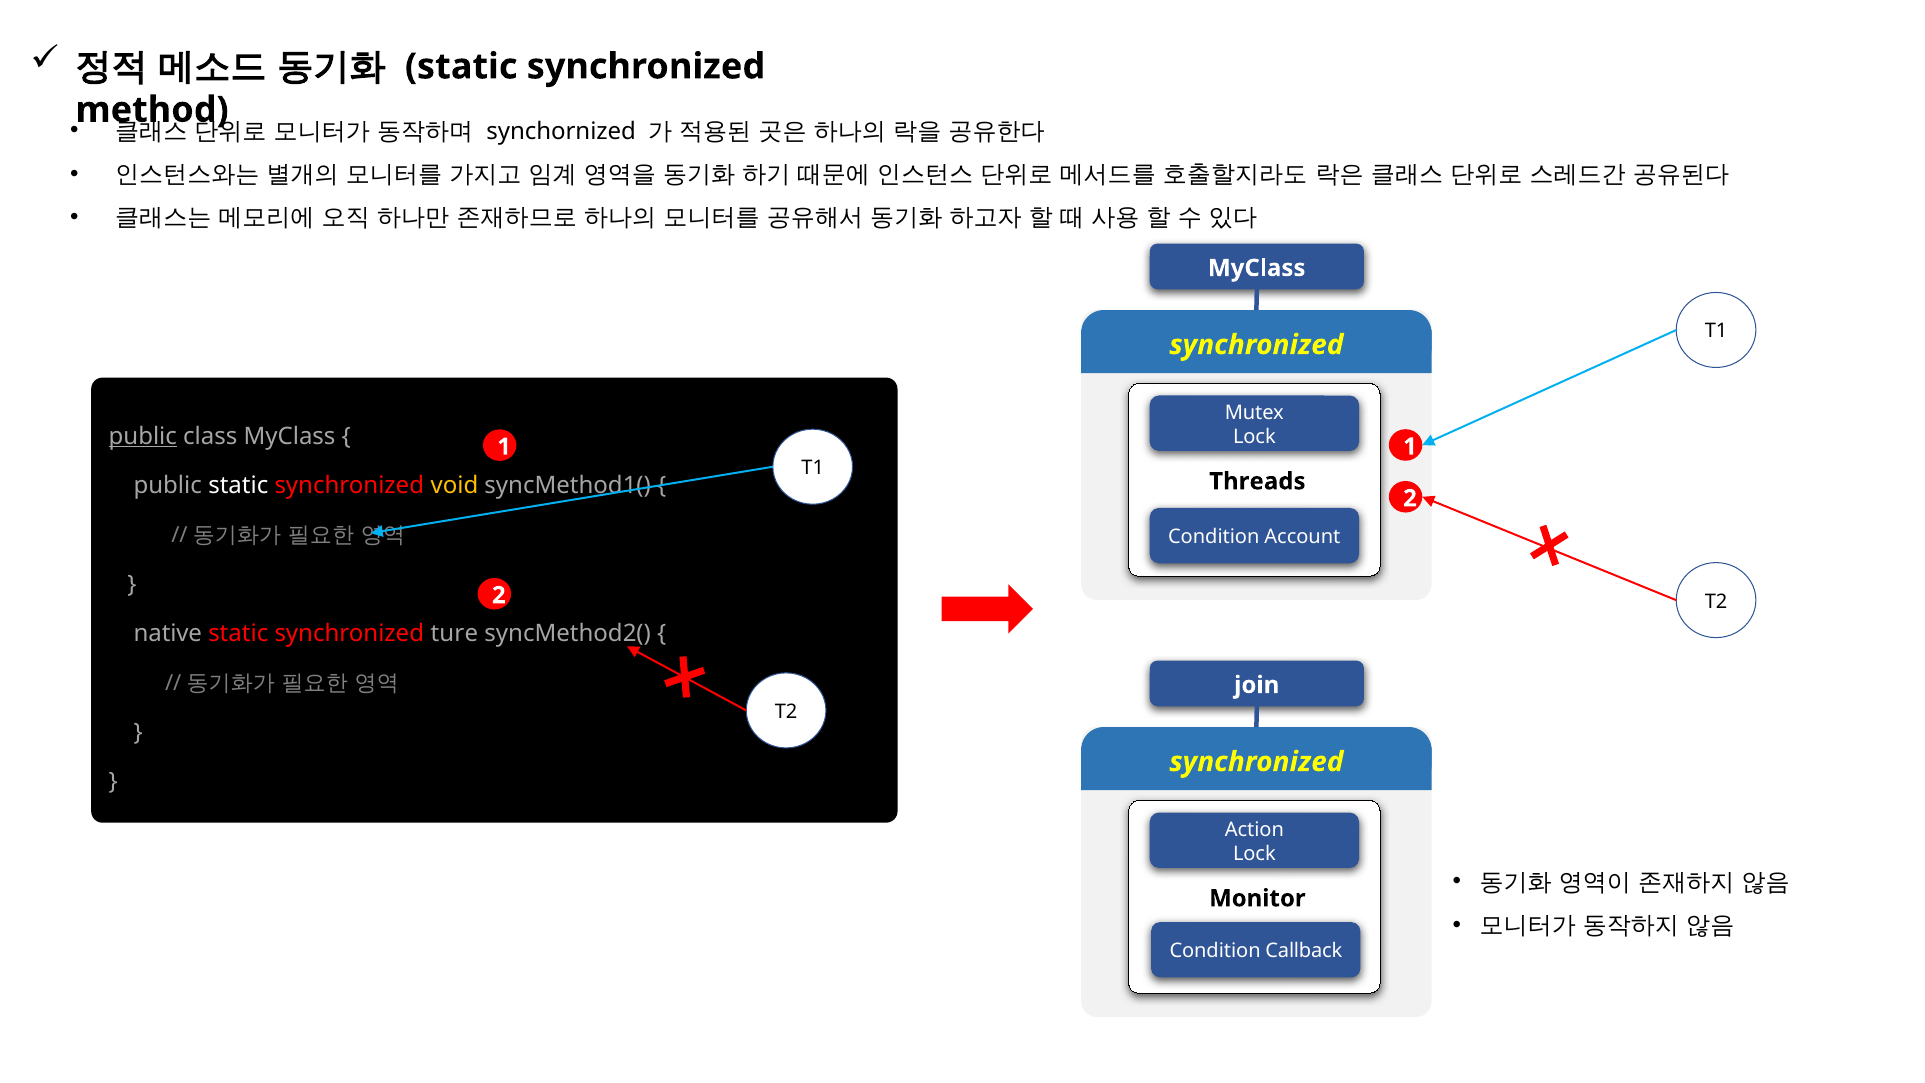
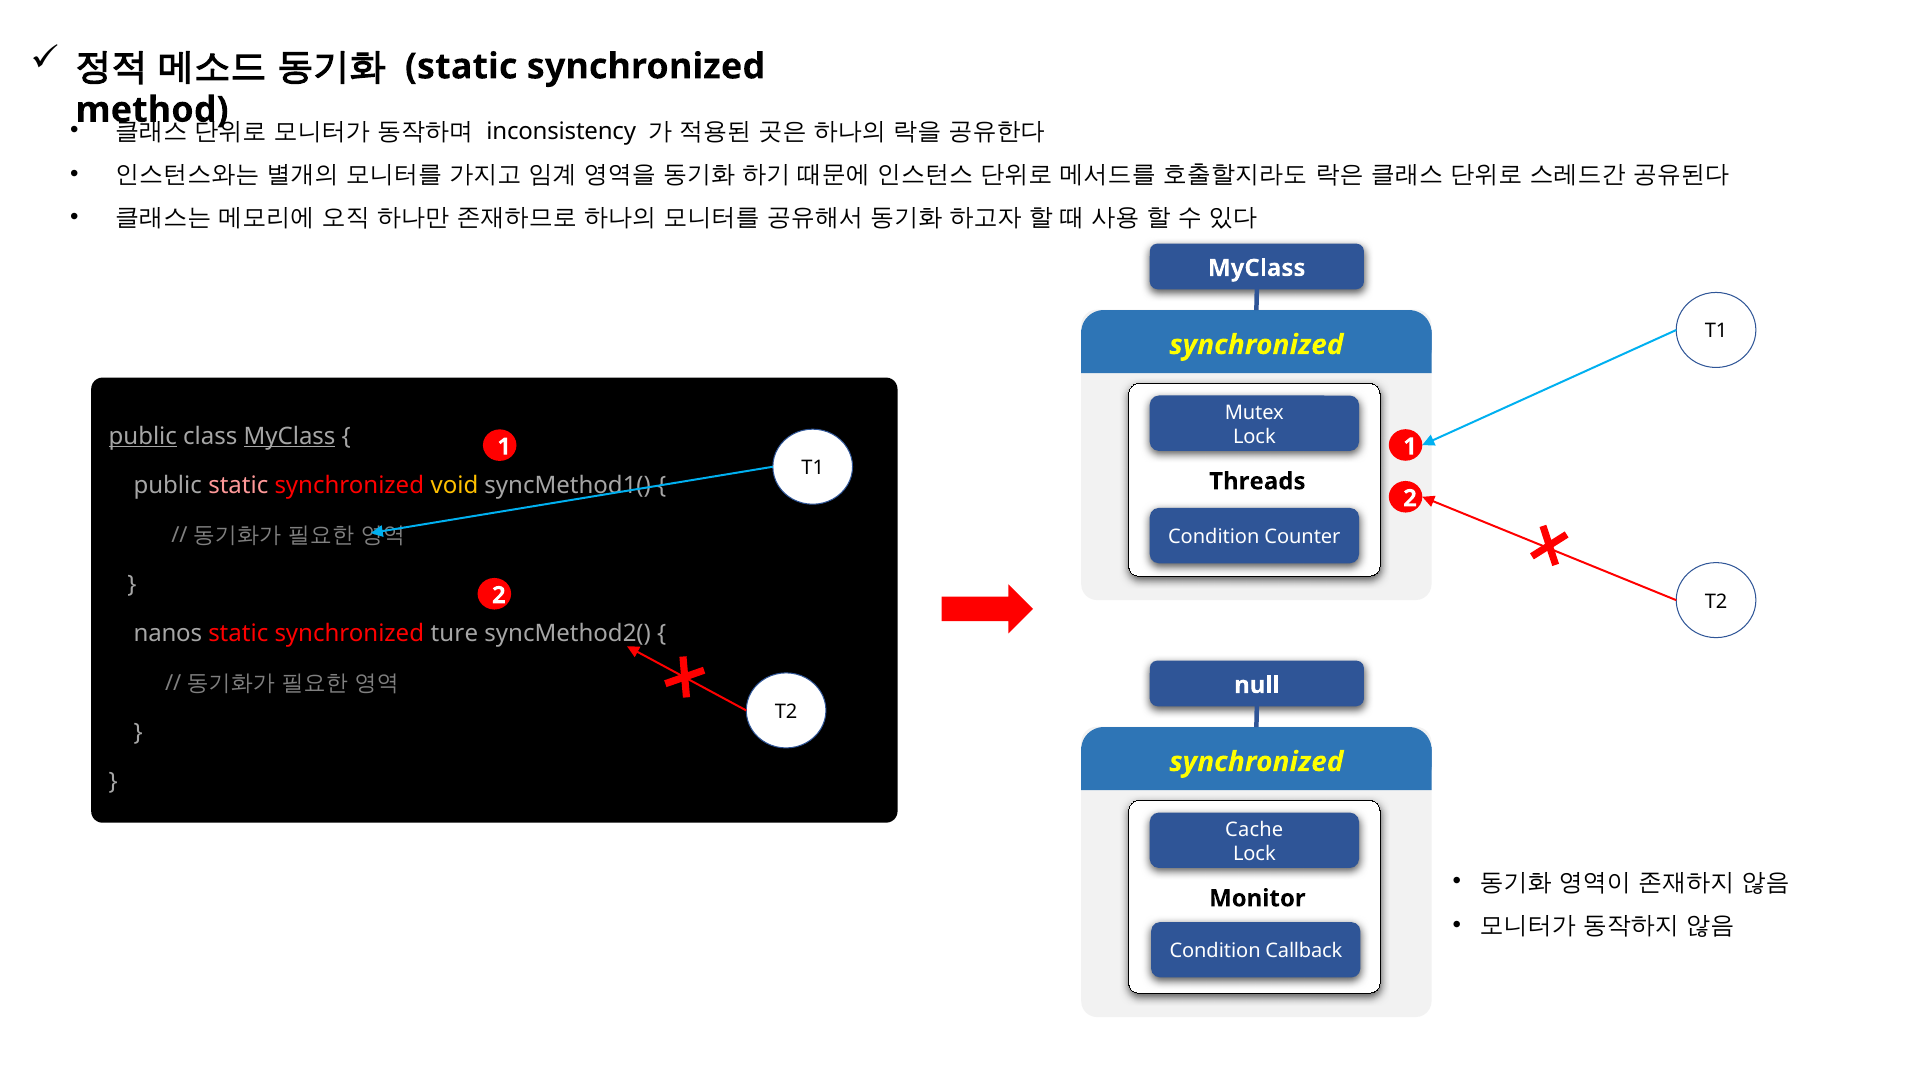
synchornized: synchornized -> inconsistency
MyClass at (290, 436) underline: none -> present
static at (238, 486) colour: white -> pink
Account: Account -> Counter
native: native -> nanos
join: join -> null
Action: Action -> Cache
